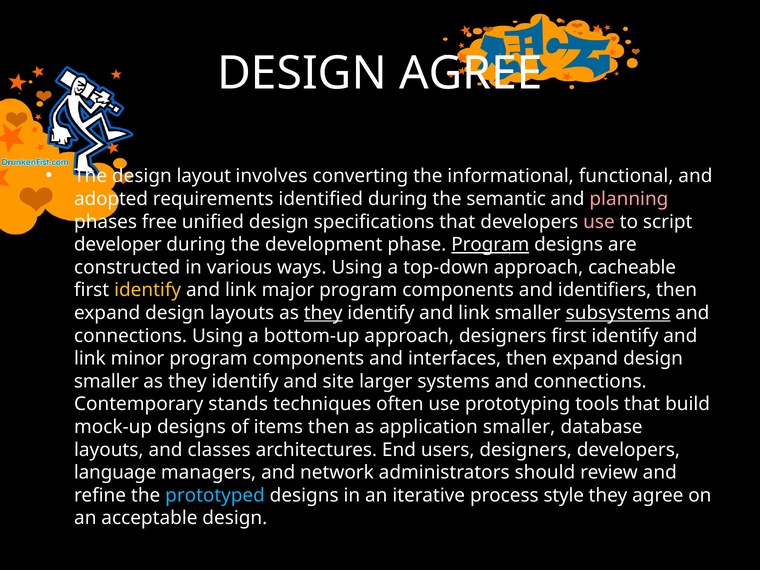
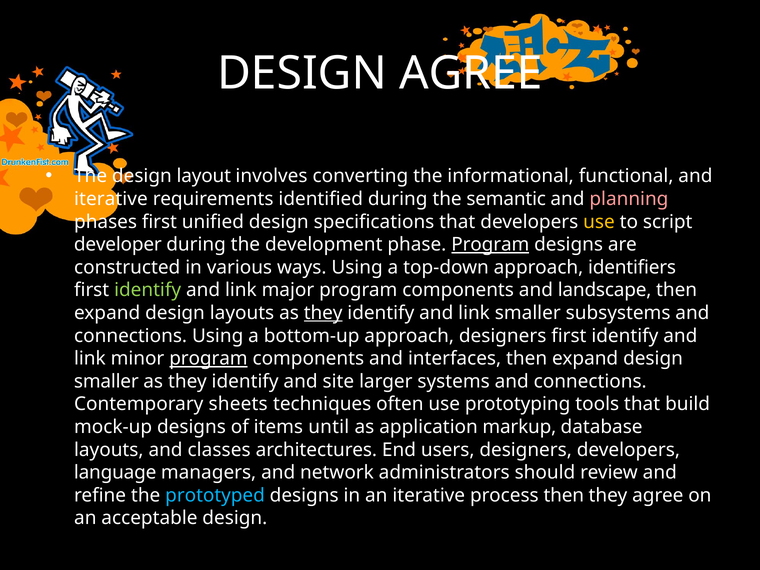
adopted at (111, 199): adopted -> iterative
phases free: free -> first
use at (599, 222) colour: pink -> yellow
cacheable: cacheable -> identifiers
identify at (148, 290) colour: yellow -> light green
identifiers: identifiers -> landscape
subsystems underline: present -> none
program at (208, 359) underline: none -> present
stands: stands -> sheets
items then: then -> until
application smaller: smaller -> markup
process style: style -> then
